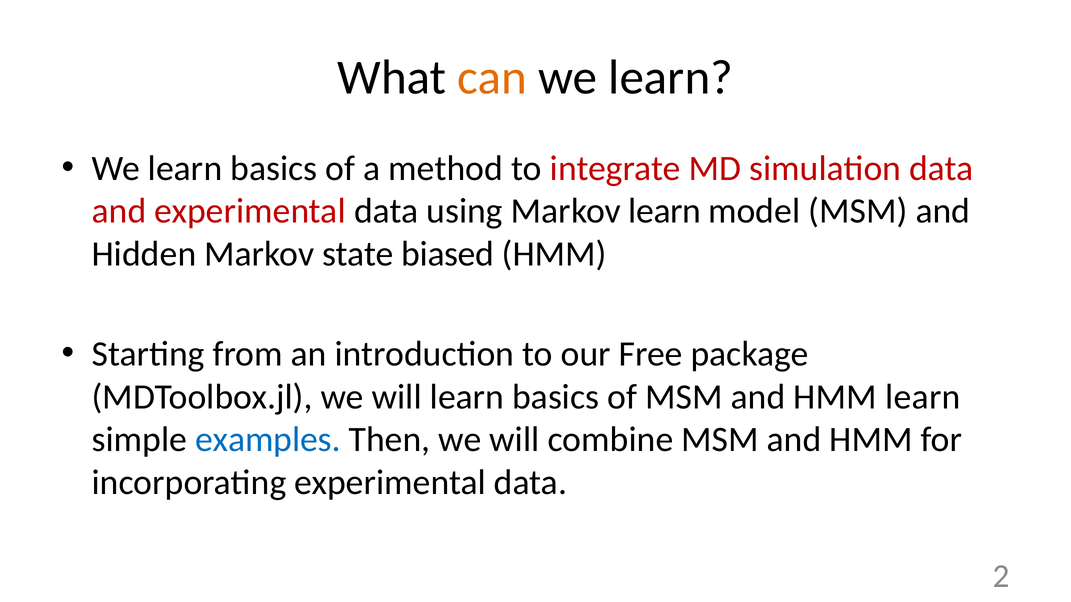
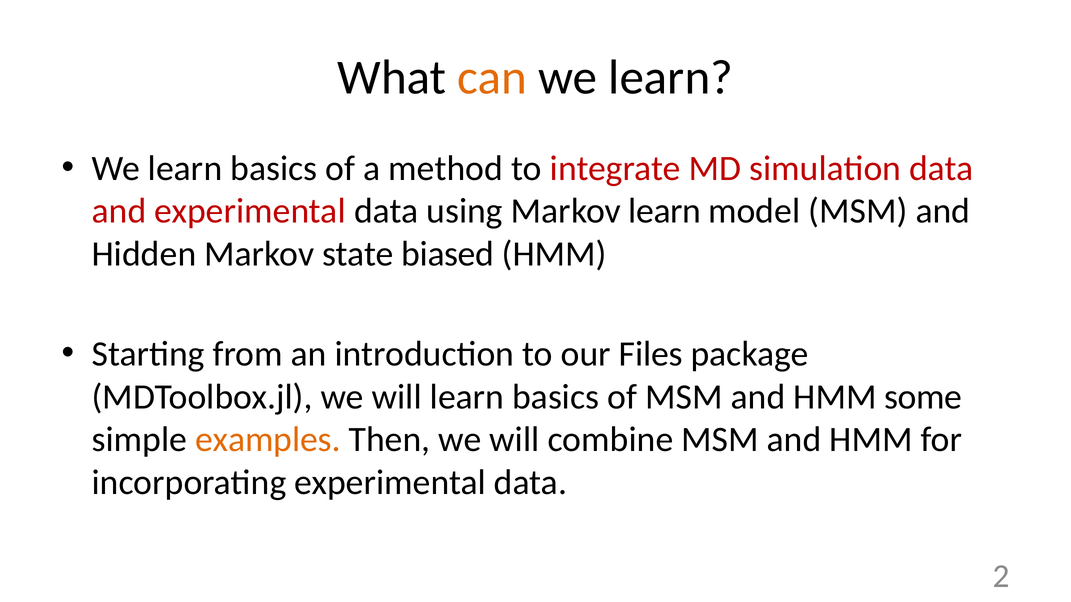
Free: Free -> Files
HMM learn: learn -> some
examples colour: blue -> orange
